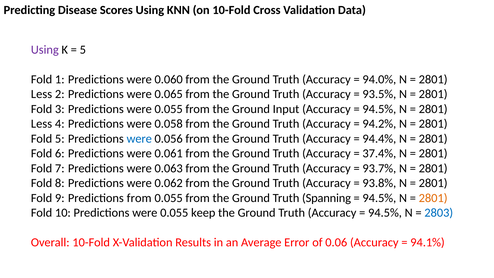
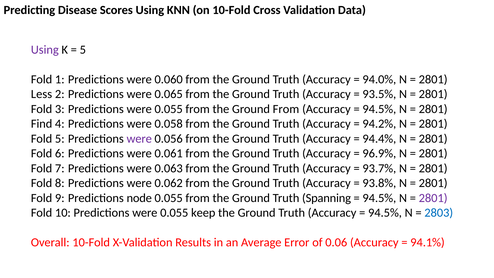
Ground Input: Input -> From
Less at (42, 124): Less -> Find
were at (139, 139) colour: blue -> purple
37.4%: 37.4% -> 96.9%
Predictions from: from -> node
2801 at (433, 198) colour: orange -> purple
